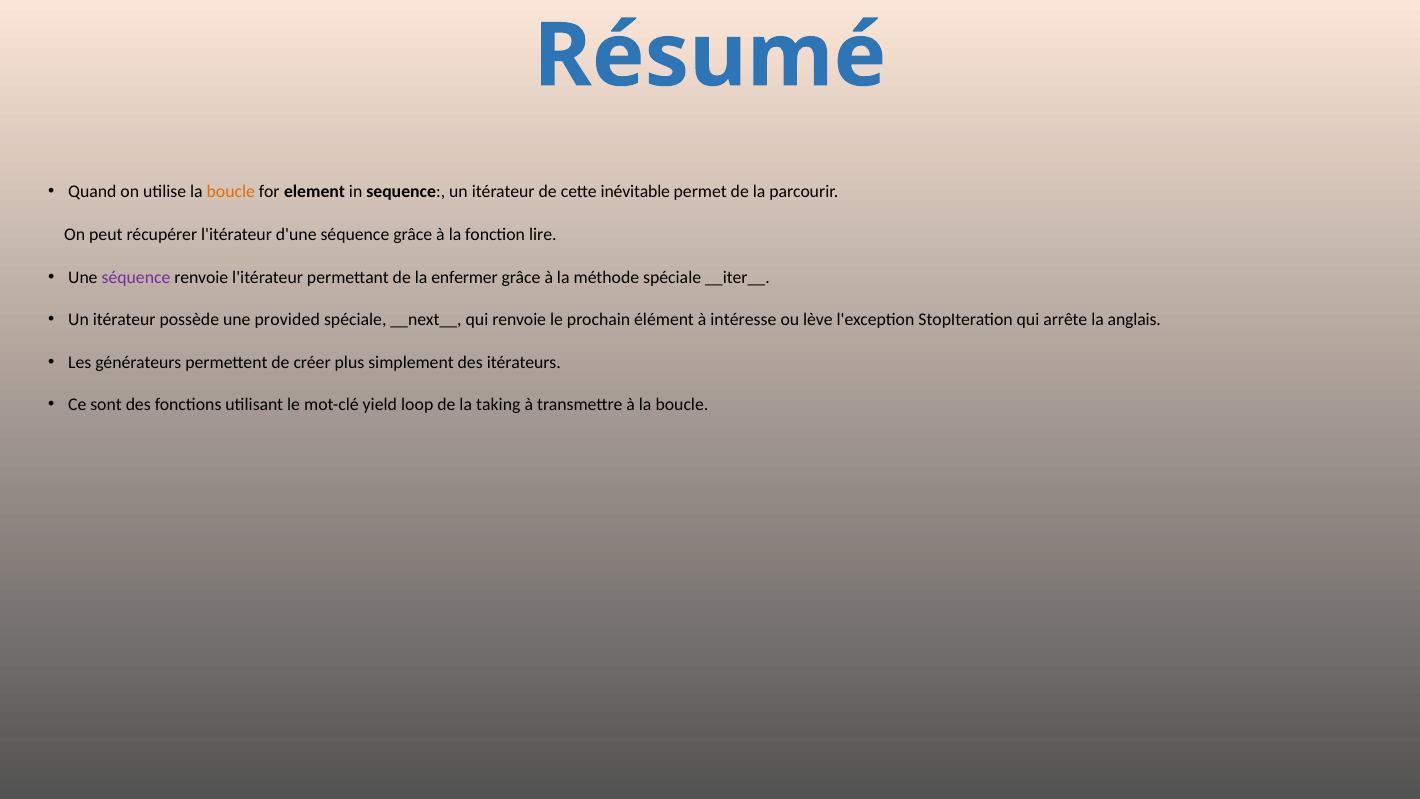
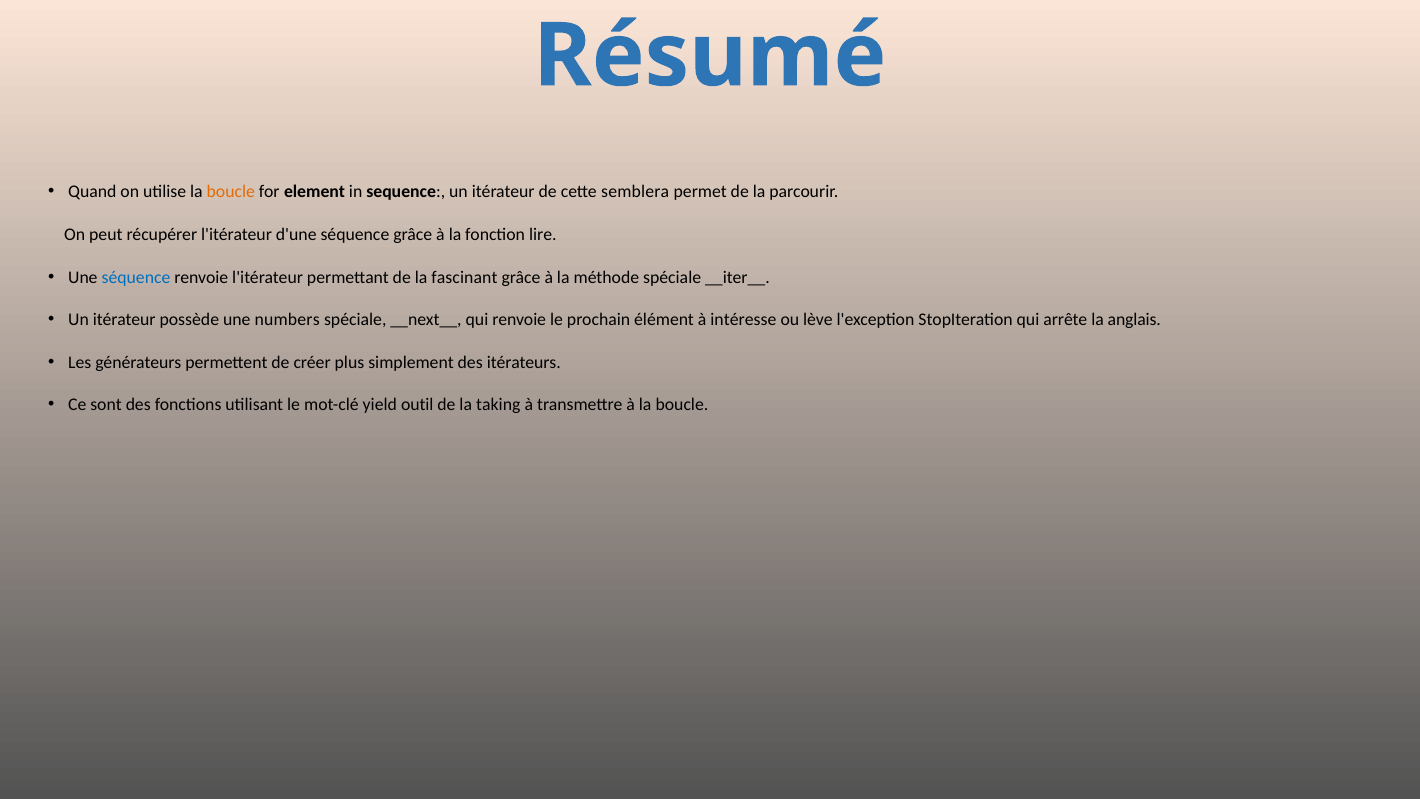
inévitable: inévitable -> semblera
séquence at (136, 277) colour: purple -> blue
enfermer: enfermer -> fascinant
provided: provided -> numbers
loop: loop -> outil
